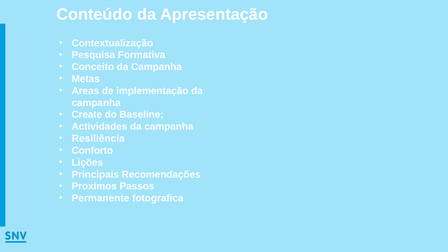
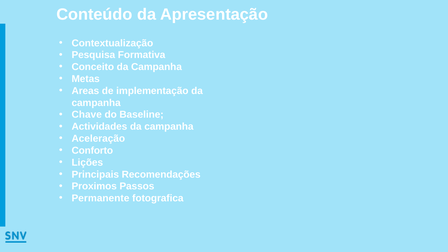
Create: Create -> Chave
Resiliência: Resiliência -> Aceleração
